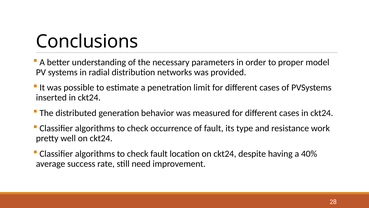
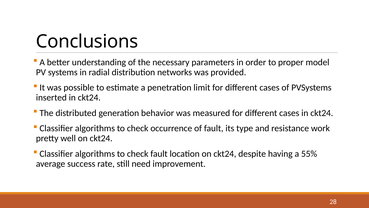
40%: 40% -> 55%
